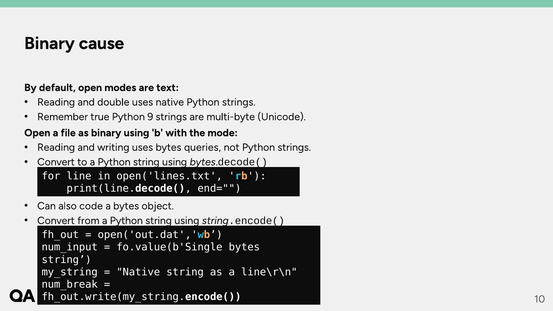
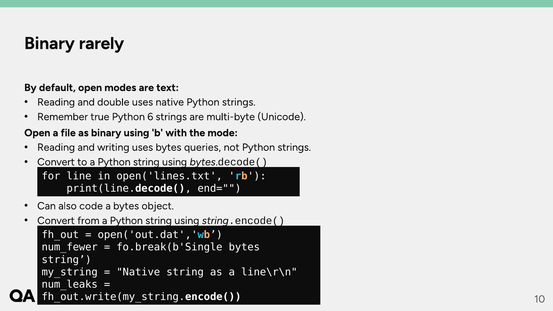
cause: cause -> rarely
9: 9 -> 6
num_input: num_input -> num_fewer
fo.value(b'Single: fo.value(b'Single -> fo.break(b'Single
num_break: num_break -> num_leaks
